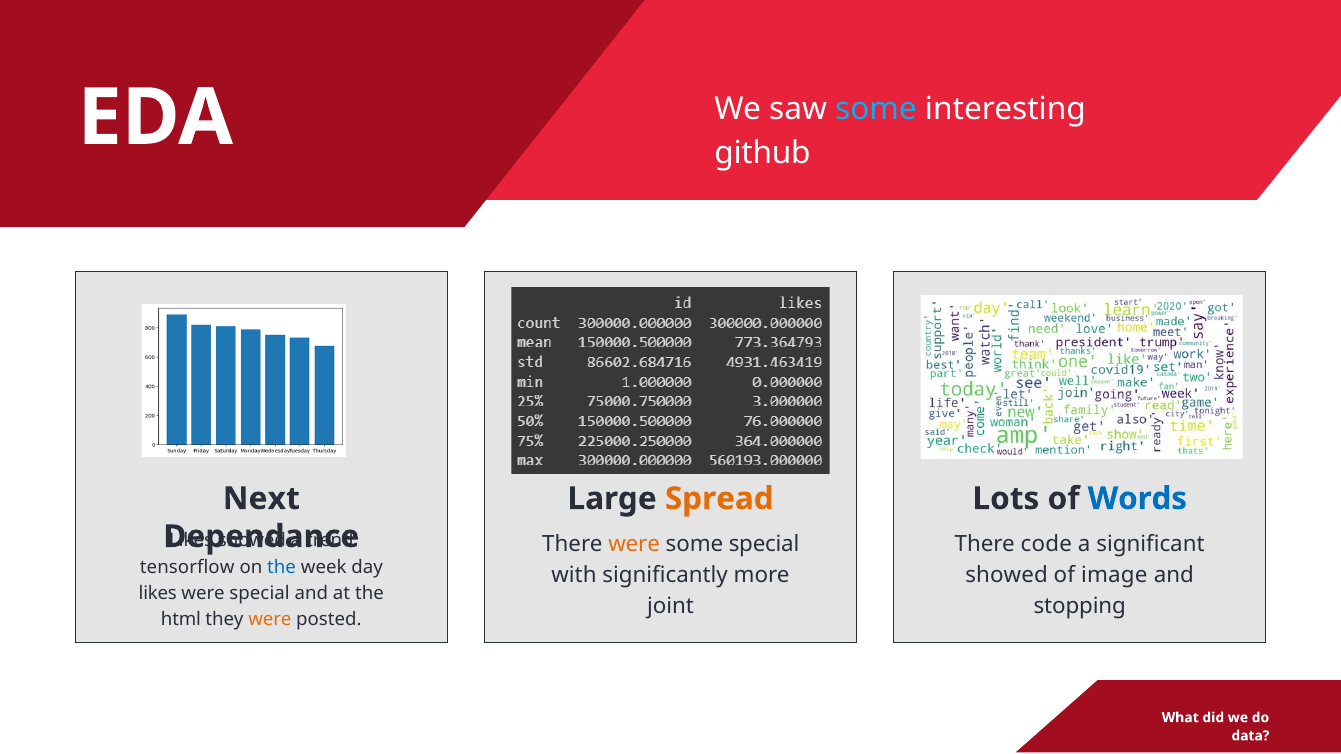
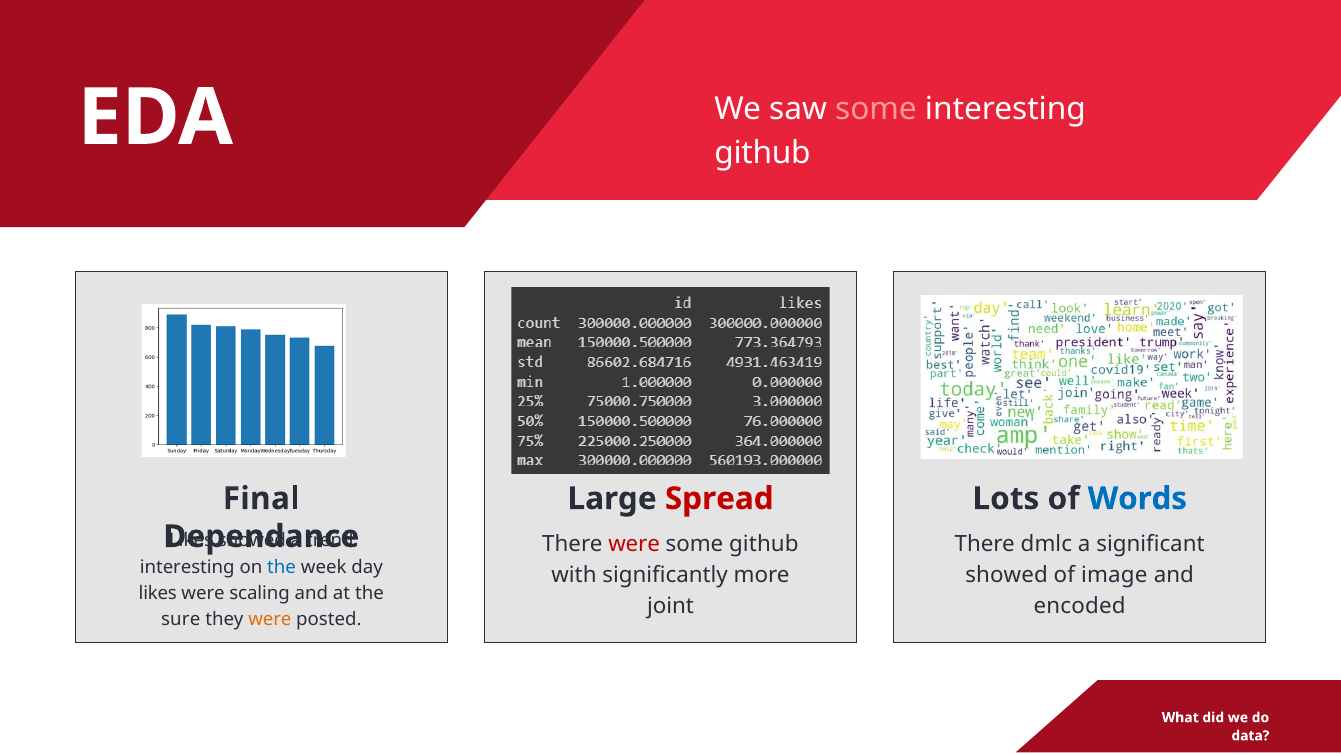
some at (876, 109) colour: light blue -> pink
Next: Next -> Final
Spread colour: orange -> red
were at (634, 544) colour: orange -> red
some special: special -> github
code: code -> dmlc
tensorflow at (187, 567): tensorflow -> interesting
were special: special -> scaling
stopping: stopping -> encoded
html: html -> sure
